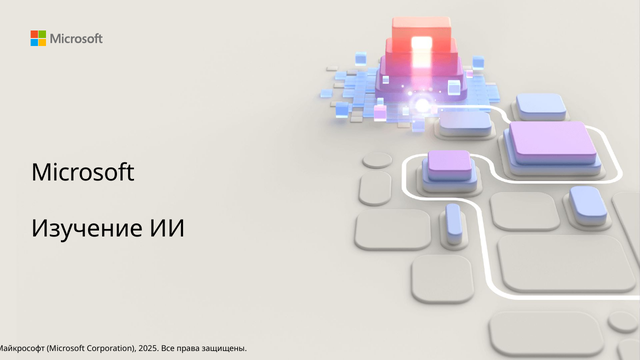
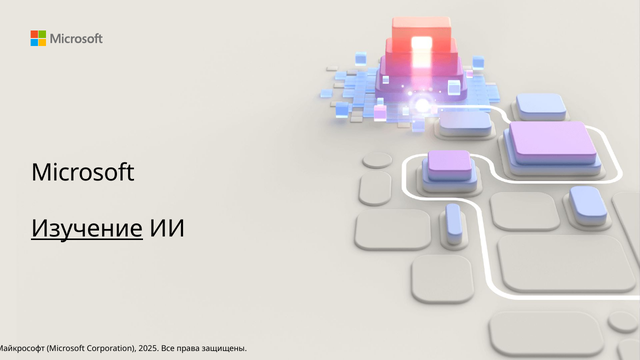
Изучение underline: none -> present
